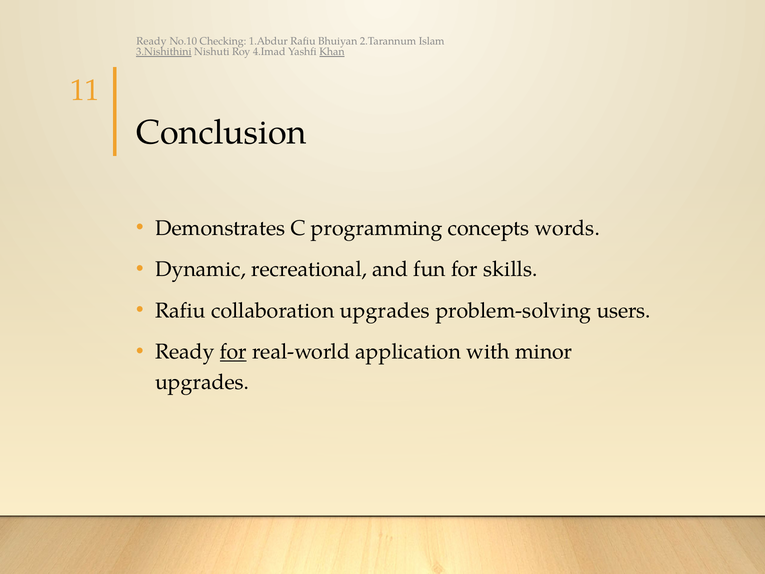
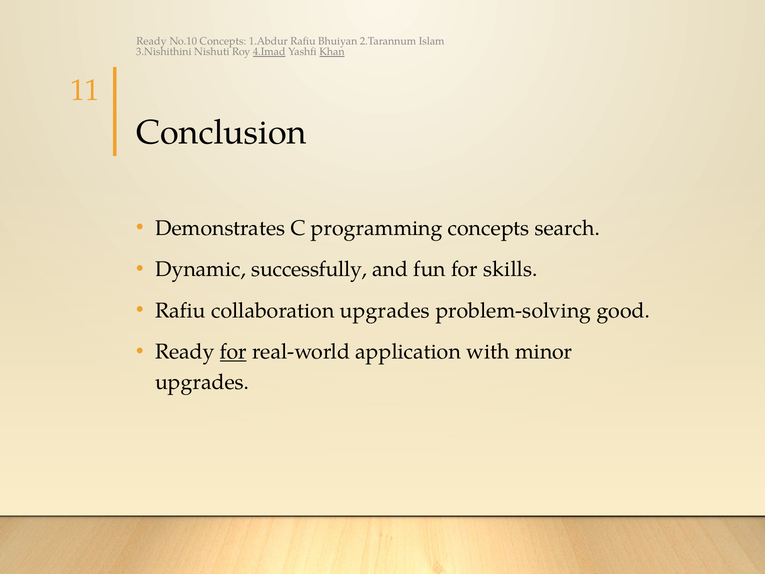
No.10 Checking: Checking -> Concepts
3.Nishithini underline: present -> none
4.Imad underline: none -> present
words: words -> search
recreational: recreational -> successfully
users: users -> good
